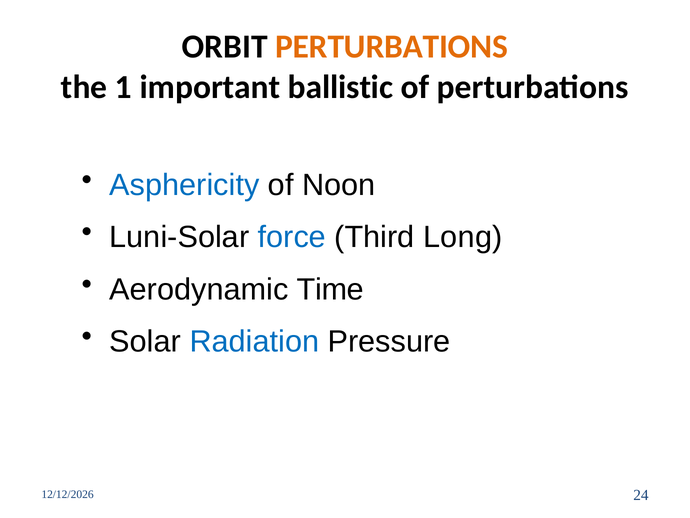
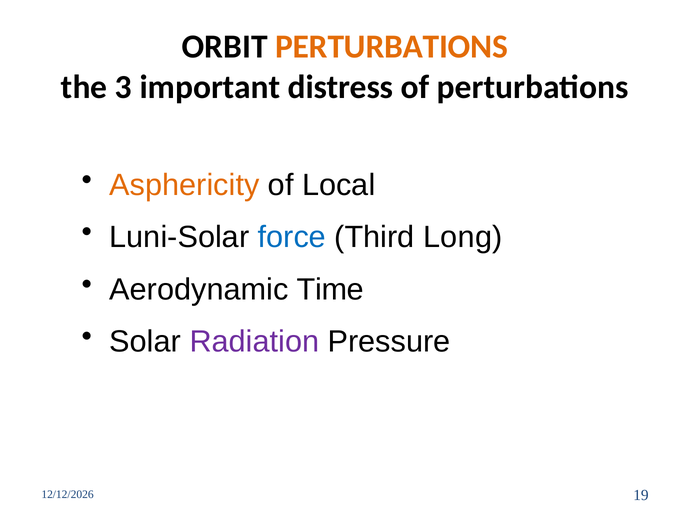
1: 1 -> 3
ballistic: ballistic -> distress
Asphericity colour: blue -> orange
Noon: Noon -> Local
Radiation colour: blue -> purple
24: 24 -> 19
